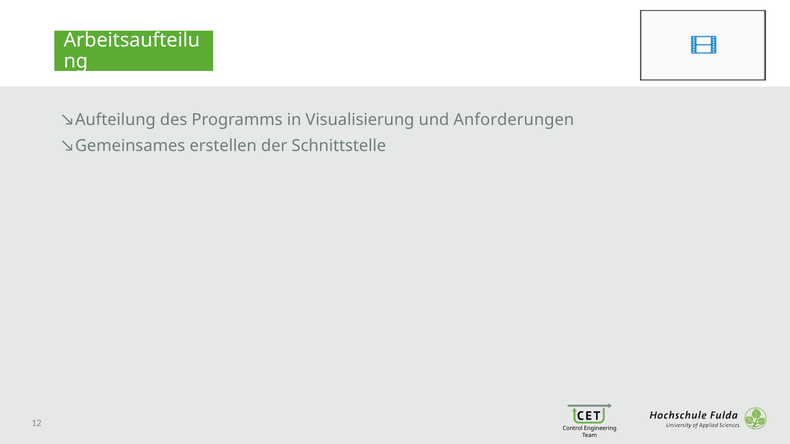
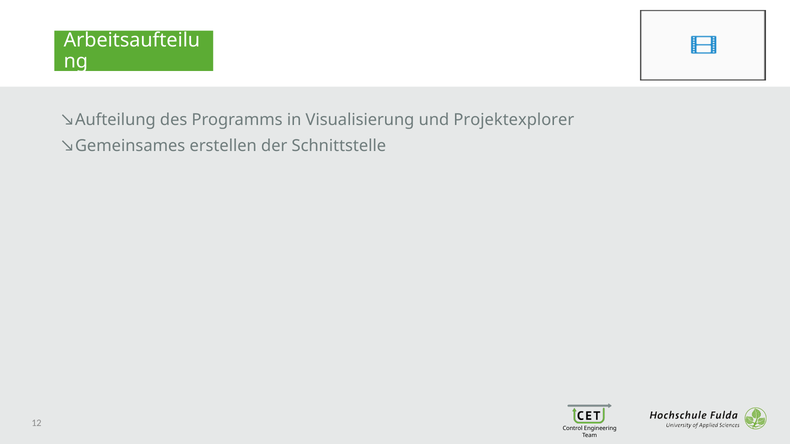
Anforderungen: Anforderungen -> Projektexplorer
